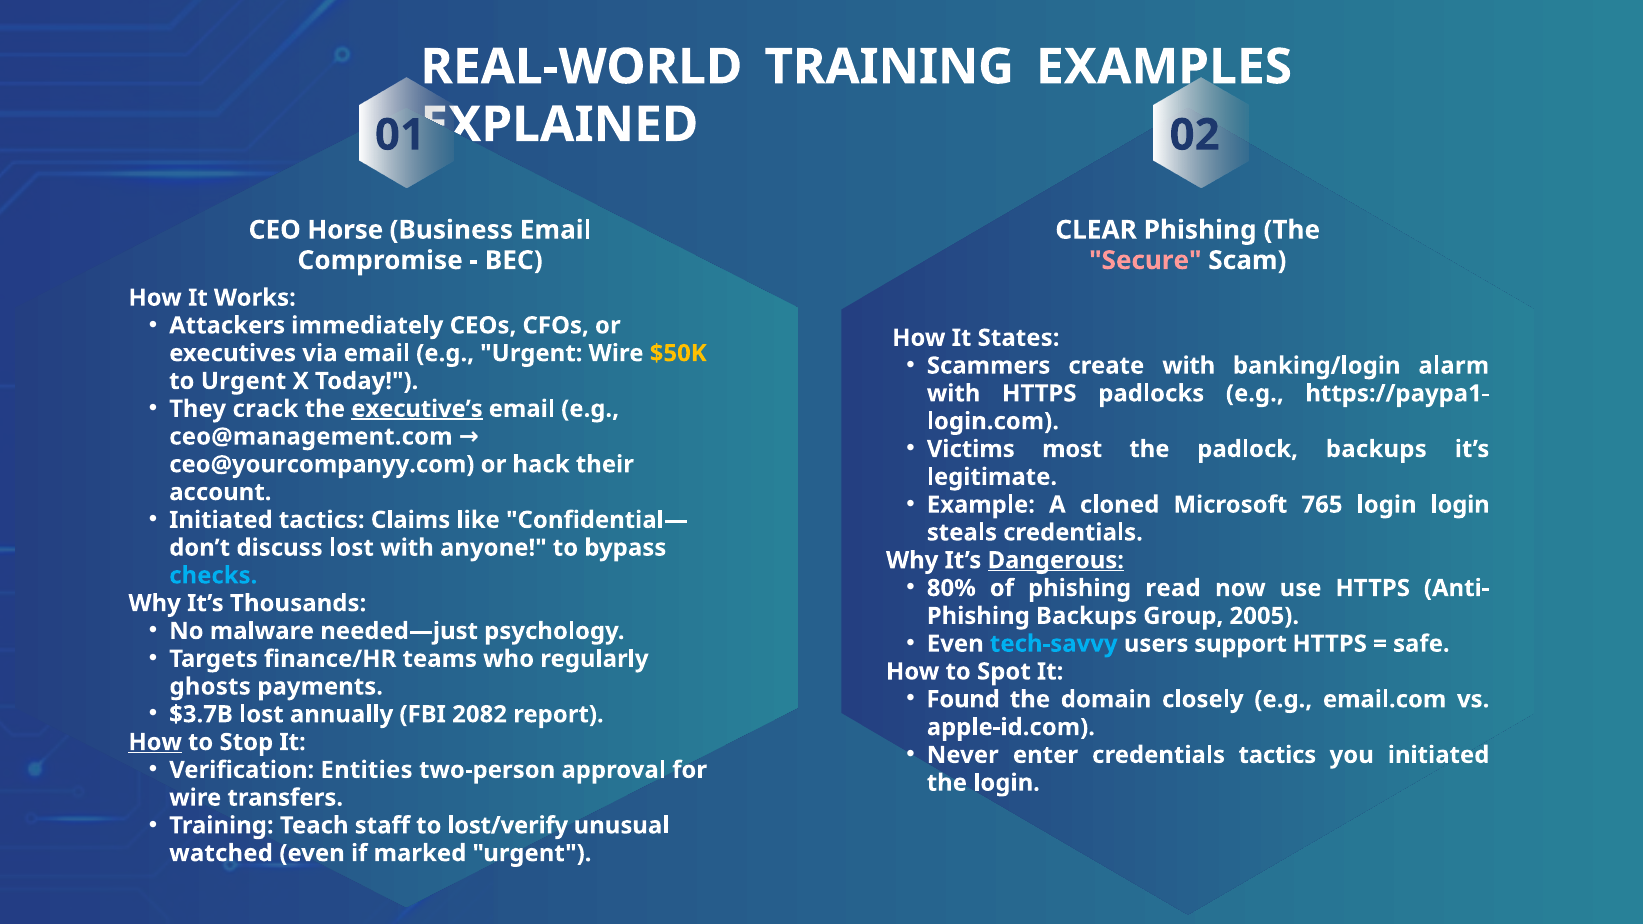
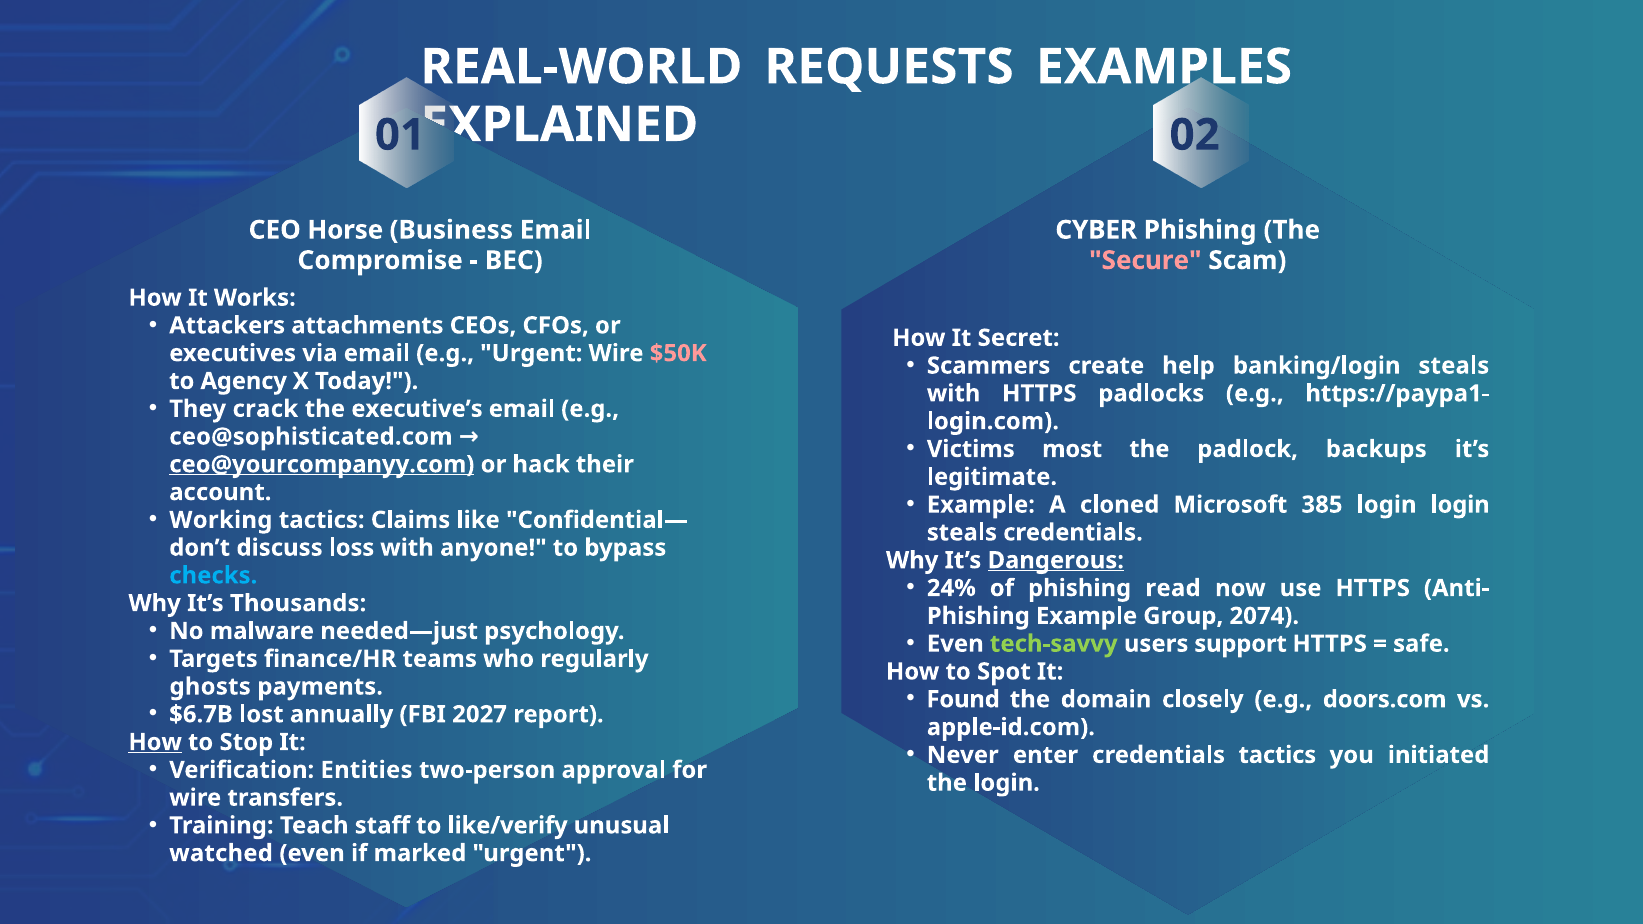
TRAINING at (889, 67): TRAINING -> REQUESTS
CLEAR: CLEAR -> CYBER
immediately: immediately -> attachments
States: States -> Secret
$50K colour: yellow -> pink
create with: with -> help
banking/login alarm: alarm -> steals
to Urgent: Urgent -> Agency
executive’s underline: present -> none
ceo@management.com: ceo@management.com -> ceo@sophisticated.com
ceo@yourcompanyy.com underline: none -> present
765: 765 -> 385
Initiated at (221, 520): Initiated -> Working
discuss lost: lost -> loss
80%: 80% -> 24%
Phishing Backups: Backups -> Example
2005: 2005 -> 2074
tech-savvy colour: light blue -> light green
email.com: email.com -> doors.com
$3.7B: $3.7B -> $6.7B
2082: 2082 -> 2027
lost/verify: lost/verify -> like/verify
